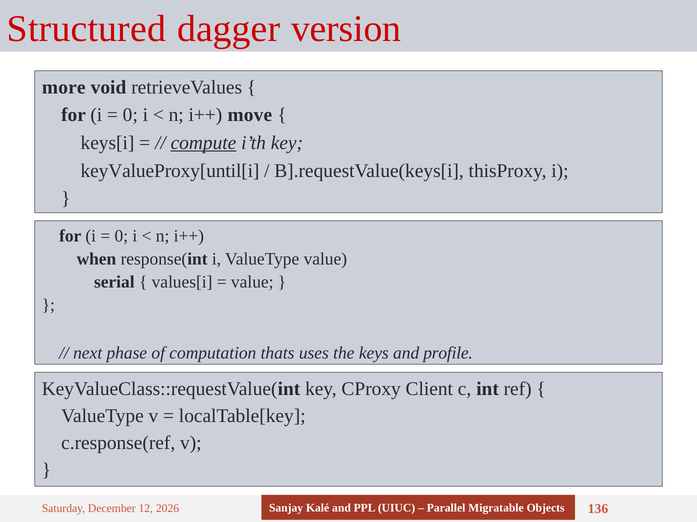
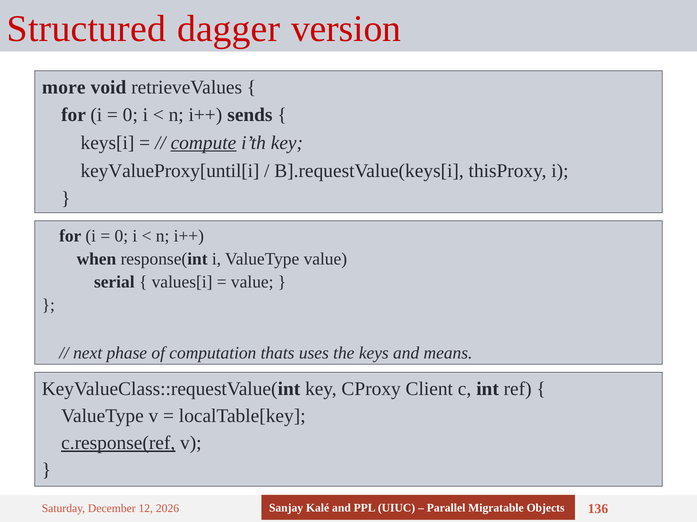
move: move -> sends
profile: profile -> means
c.response(ref underline: none -> present
